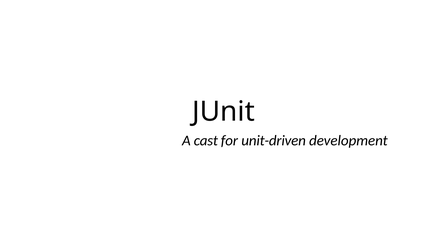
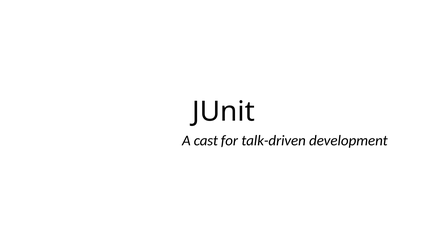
unit-driven: unit-driven -> talk-driven
